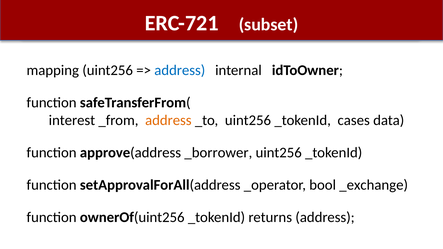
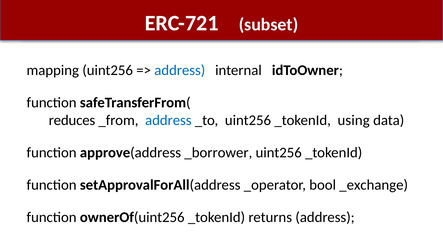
interest: interest -> reduces
address at (168, 120) colour: orange -> blue
cases: cases -> using
